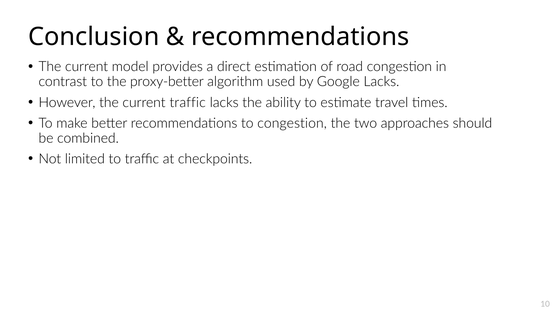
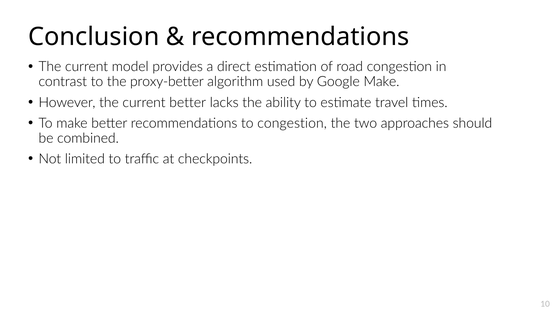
Google Lacks: Lacks -> Make
current traffic: traffic -> better
